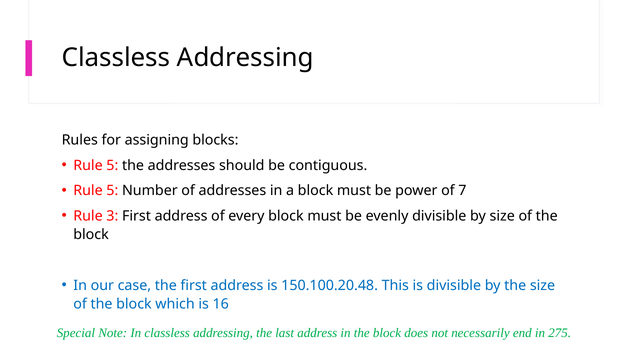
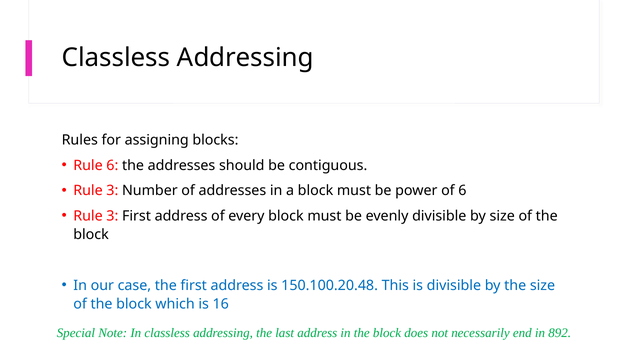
5 at (112, 166): 5 -> 6
5 at (112, 191): 5 -> 3
of 7: 7 -> 6
275: 275 -> 892
